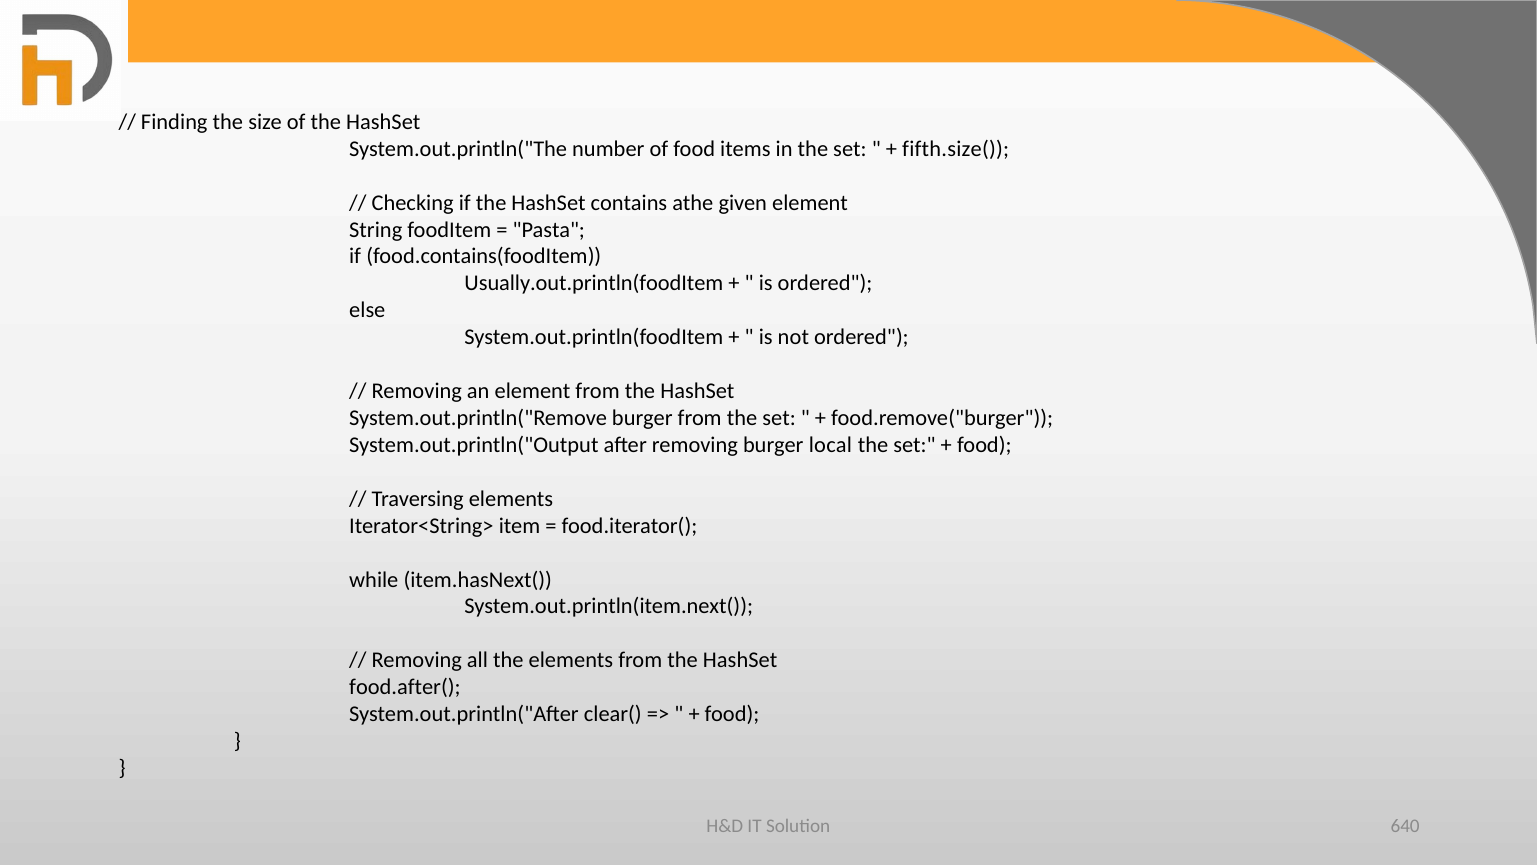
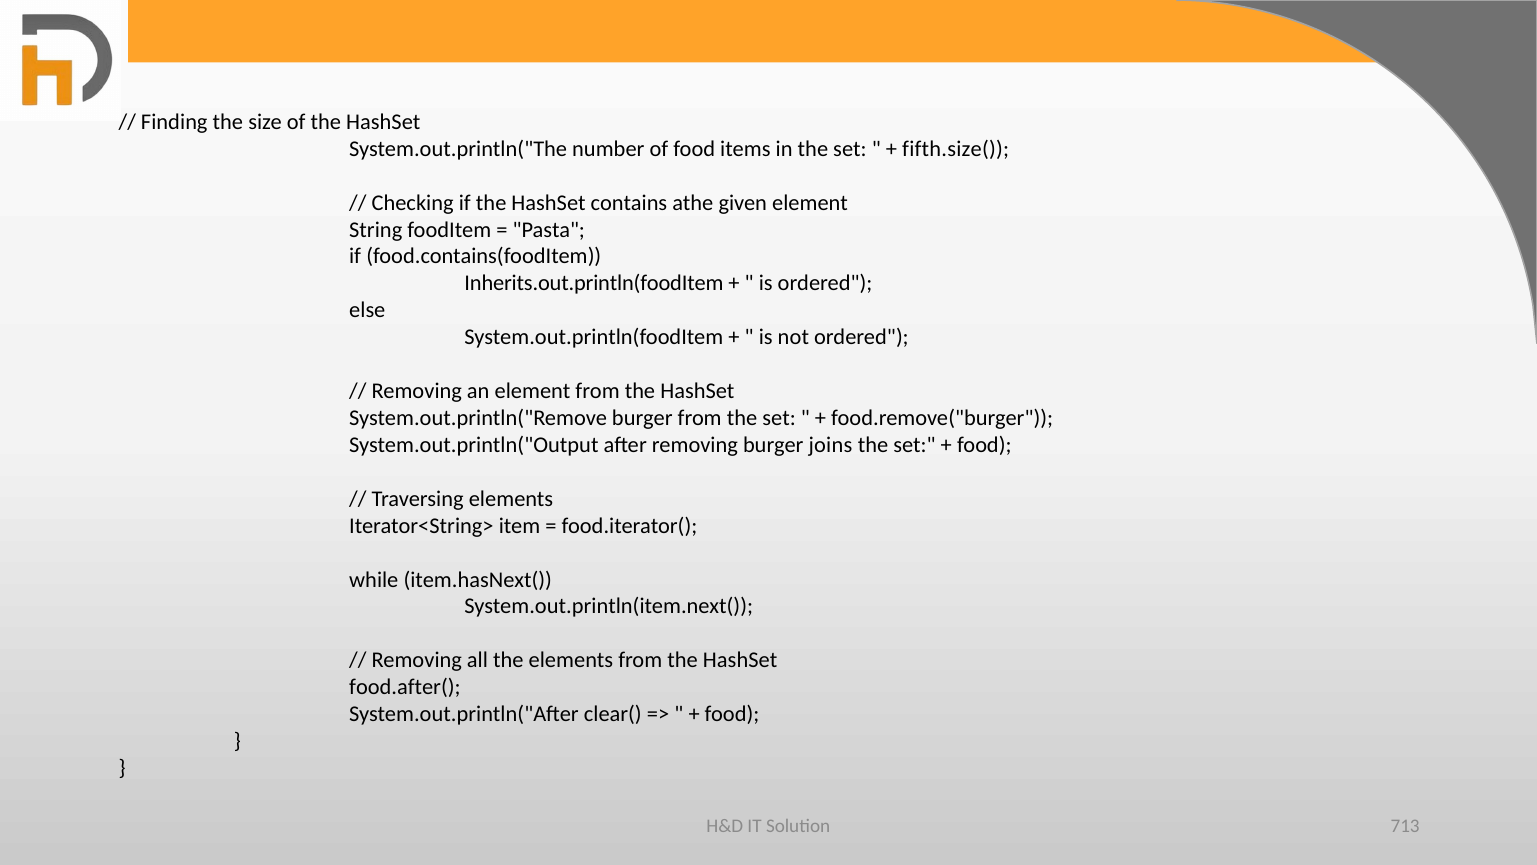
Usually.out.println(foodItem: Usually.out.println(foodItem -> Inherits.out.println(foodItem
local: local -> joins
640: 640 -> 713
